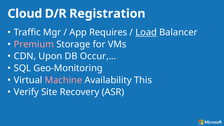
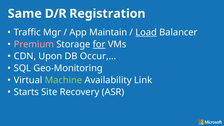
Cloud: Cloud -> Same
Requires: Requires -> Maintain
for underline: none -> present
Machine colour: pink -> light green
This: This -> Link
Verify: Verify -> Starts
